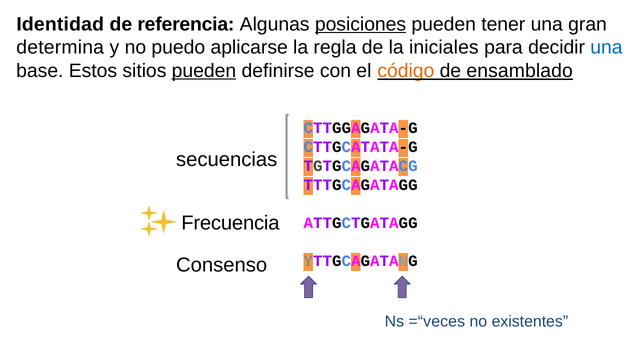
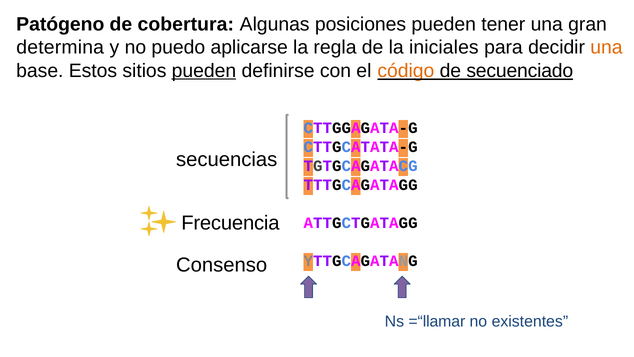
Identidad: Identidad -> Patógeno
referencia: referencia -> cobertura
posiciones underline: present -> none
una at (606, 47) colour: blue -> orange
ensamblado: ensamblado -> secuenciado
=“veces: =“veces -> =“llamar
